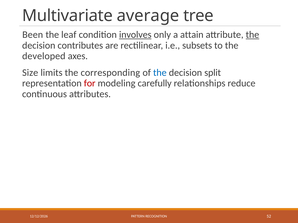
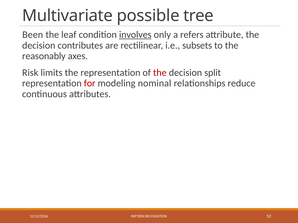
average: average -> possible
attain: attain -> refers
the at (252, 35) underline: present -> none
developed: developed -> reasonably
Size: Size -> Risk
the corresponding: corresponding -> representation
the at (160, 73) colour: blue -> red
carefully: carefully -> nominal
